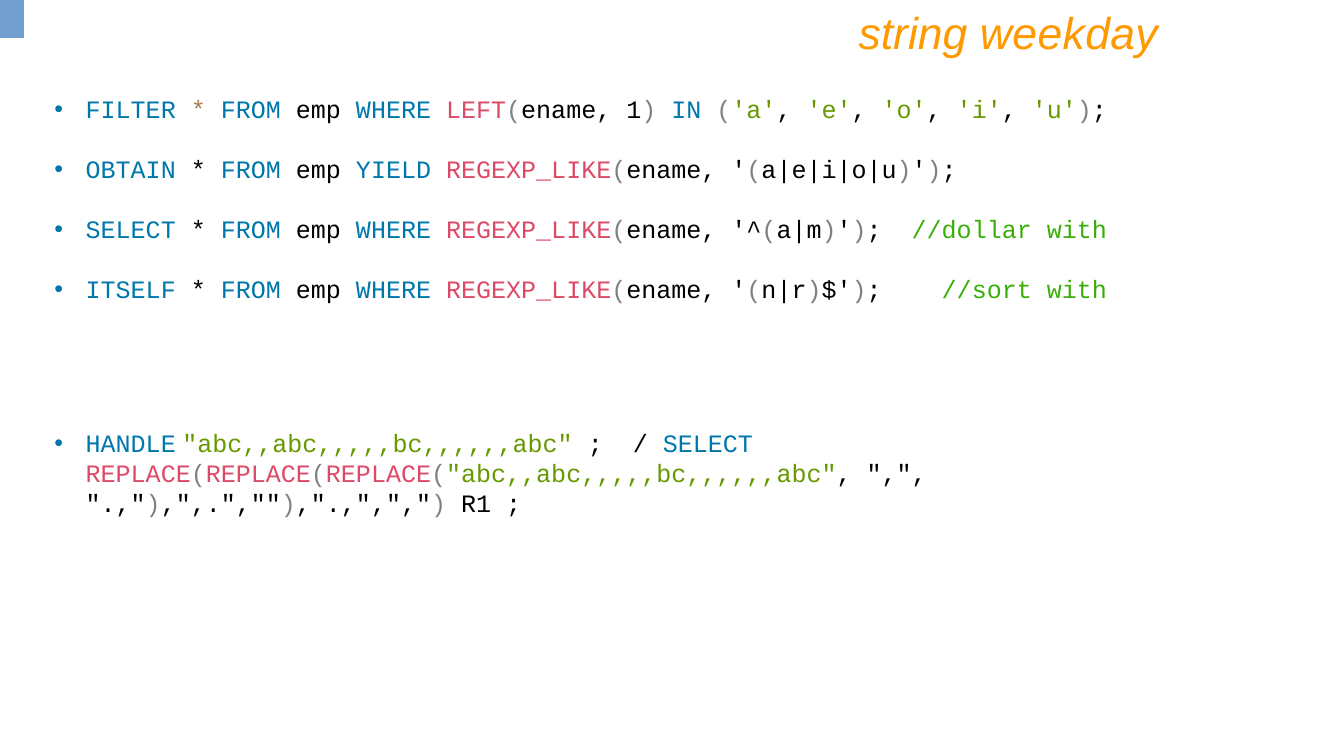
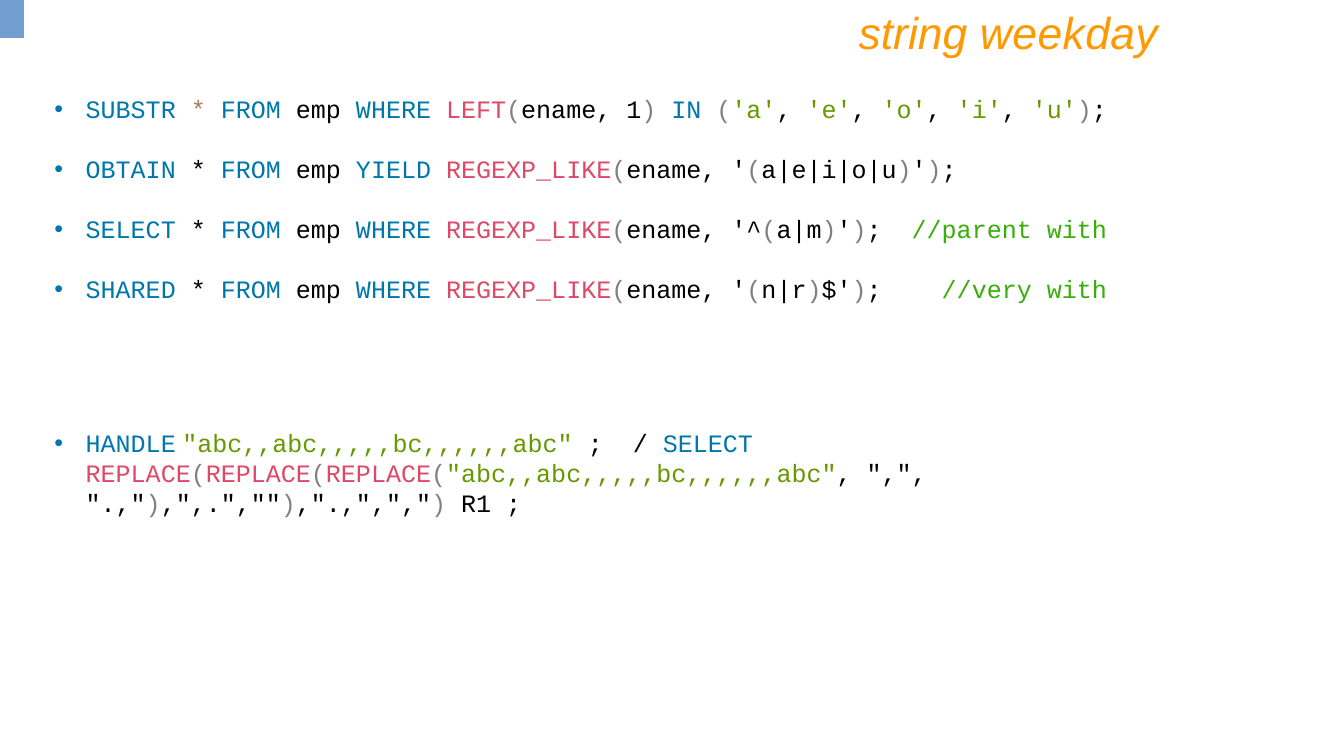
FILTER: FILTER -> SUBSTR
//dollar: //dollar -> //parent
ITSELF: ITSELF -> SHARED
//sort: //sort -> //very
